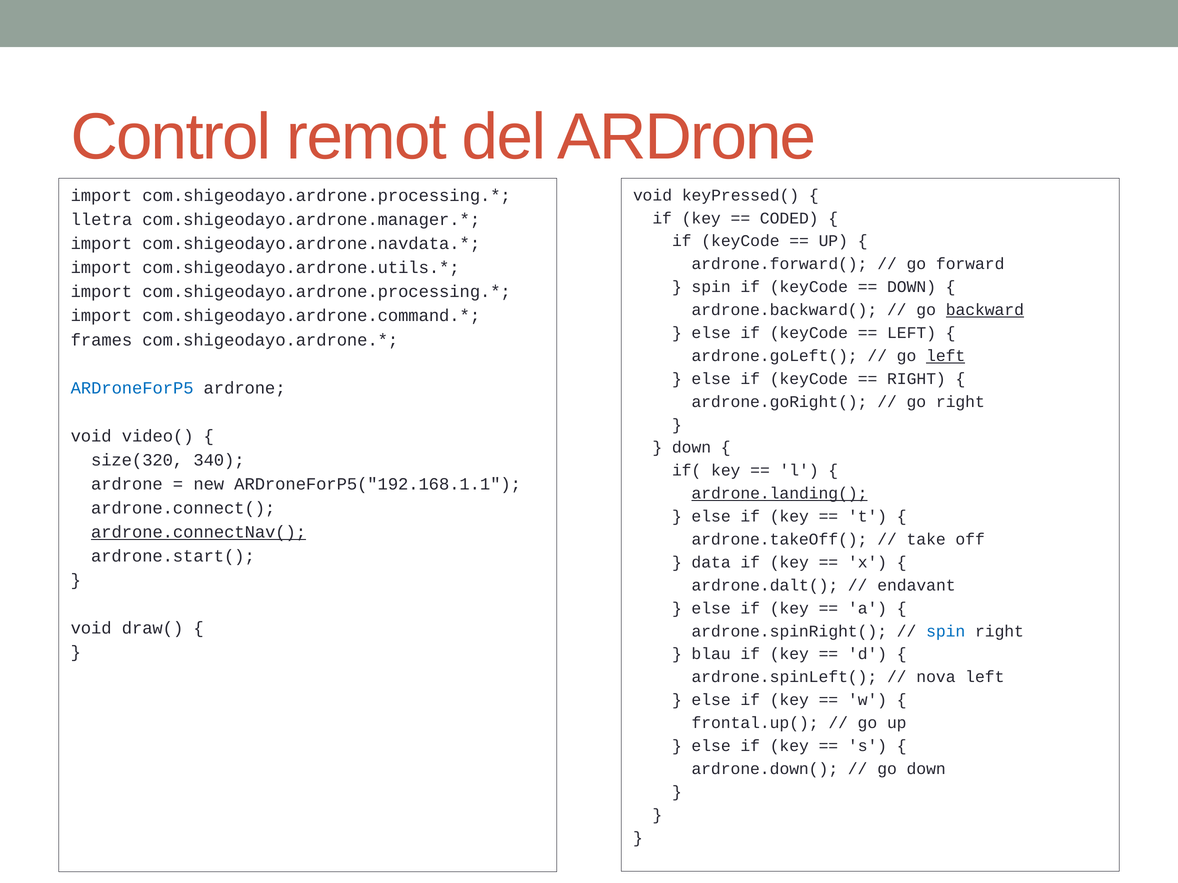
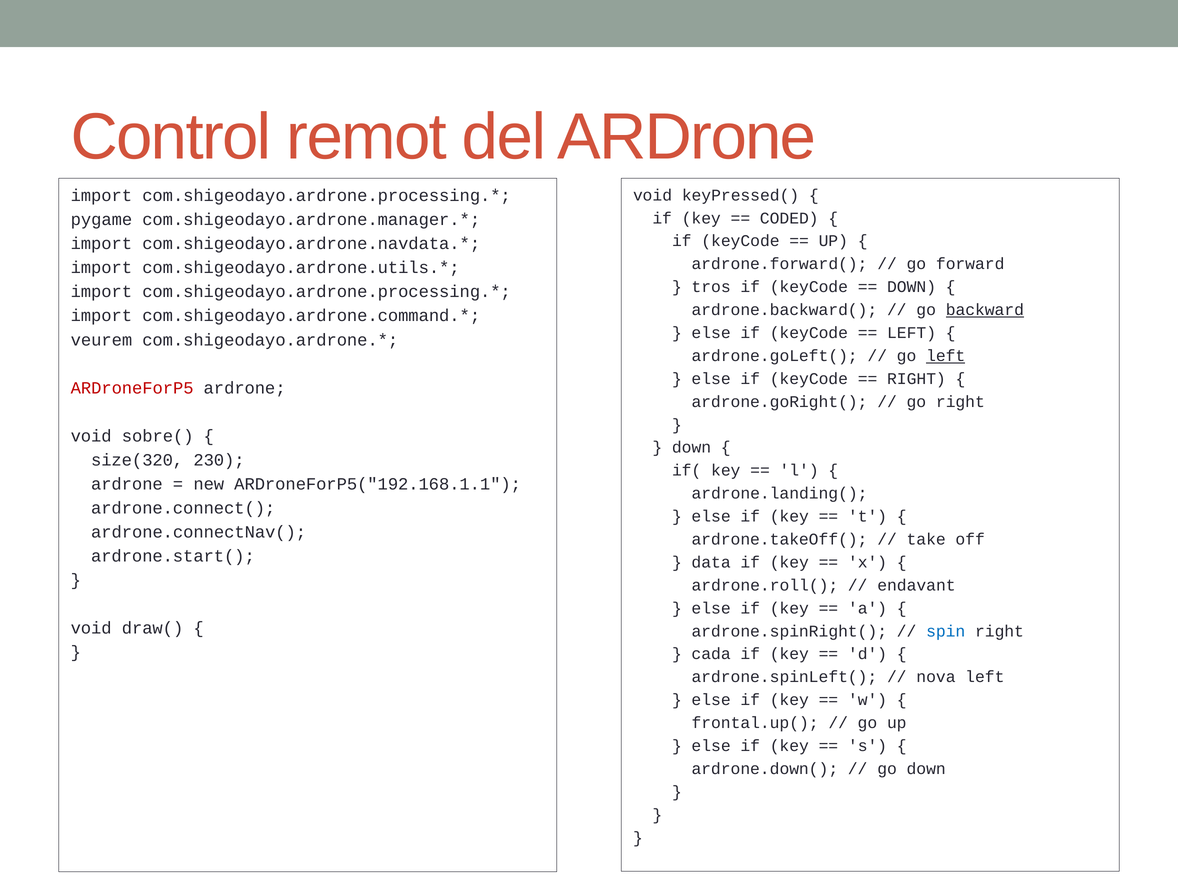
lletra: lletra -> pygame
spin at (711, 287): spin -> tros
frames: frames -> veurem
ARDroneForP5 colour: blue -> red
video(: video( -> sobre(
340: 340 -> 230
ardrone.landing( underline: present -> none
ardrone.connectNav( underline: present -> none
ardrone.dalt(: ardrone.dalt( -> ardrone.roll(
blau: blau -> cada
